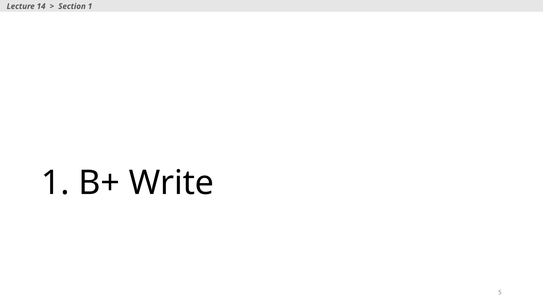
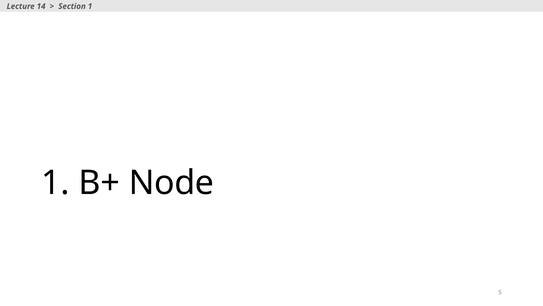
Write: Write -> Node
